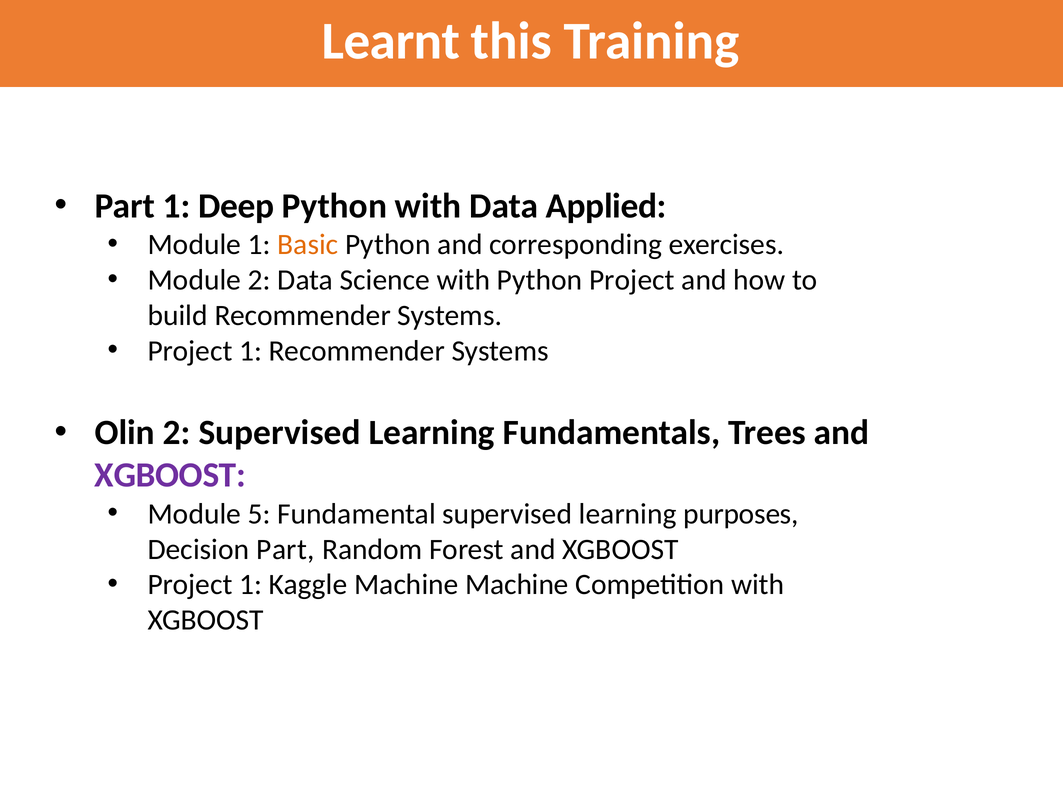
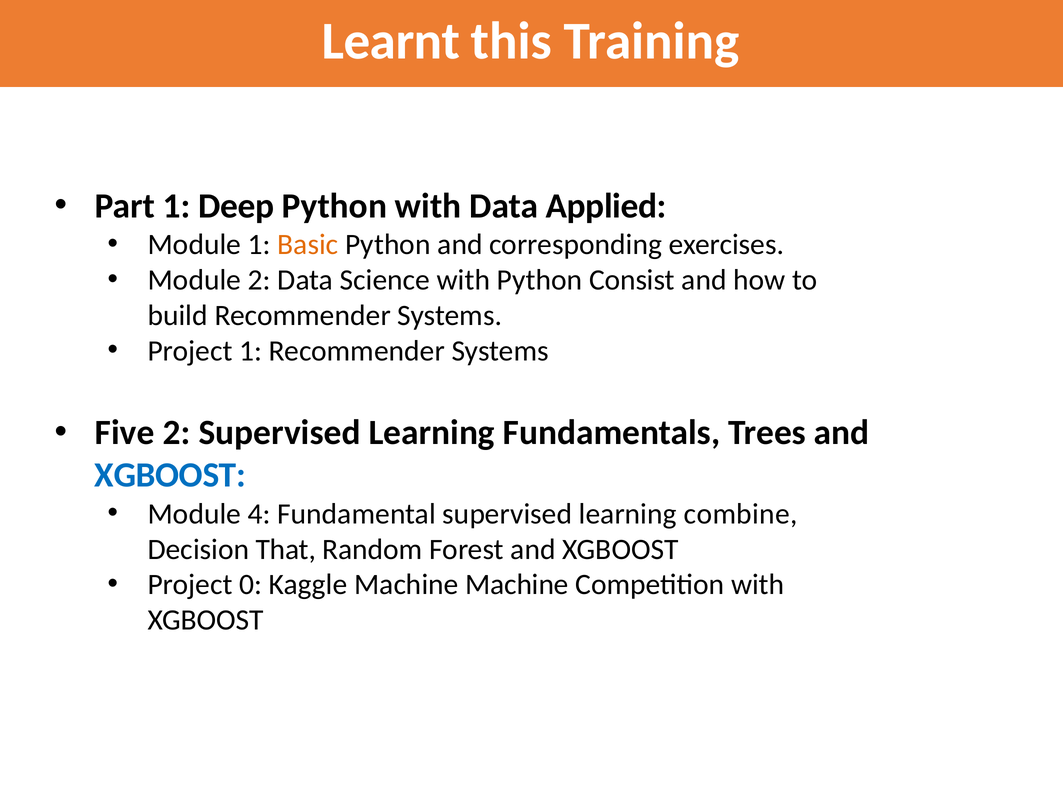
Python Project: Project -> Consist
Olin: Olin -> Five
XGBOOST at (170, 475) colour: purple -> blue
5: 5 -> 4
purposes: purposes -> combine
Decision Part: Part -> That
1 at (251, 585): 1 -> 0
